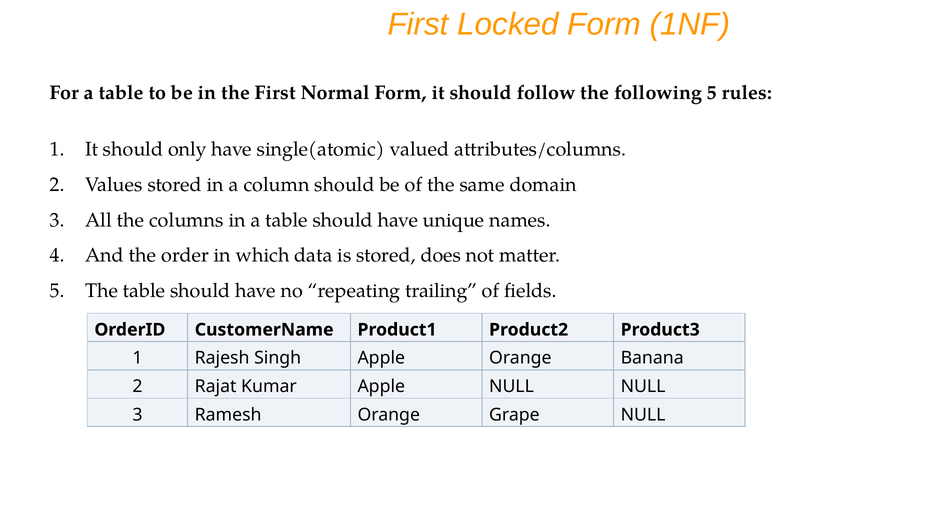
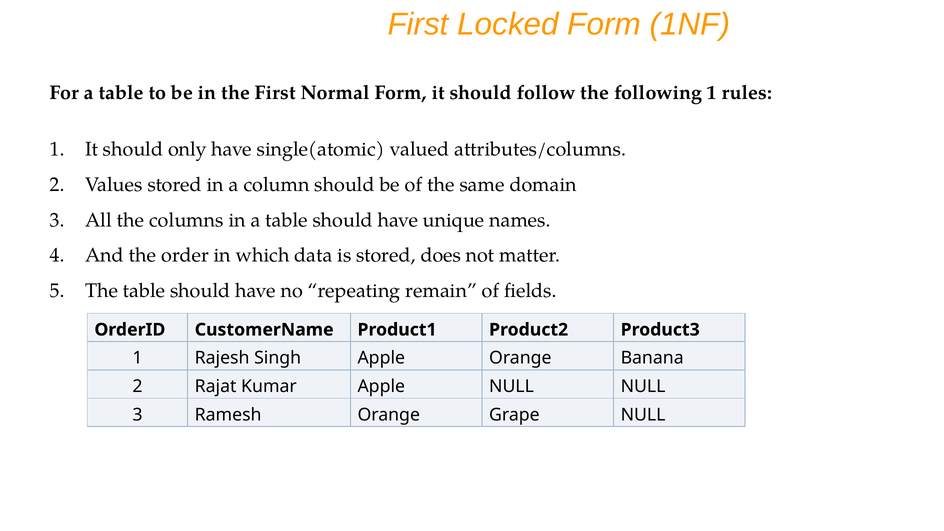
following 5: 5 -> 1
trailing: trailing -> remain
